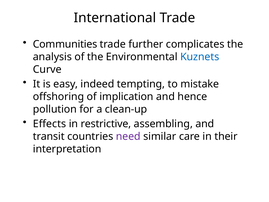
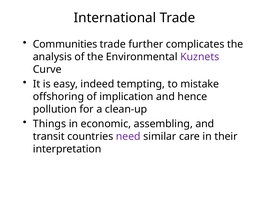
Kuznets colour: blue -> purple
Effects: Effects -> Things
restrictive: restrictive -> economic
